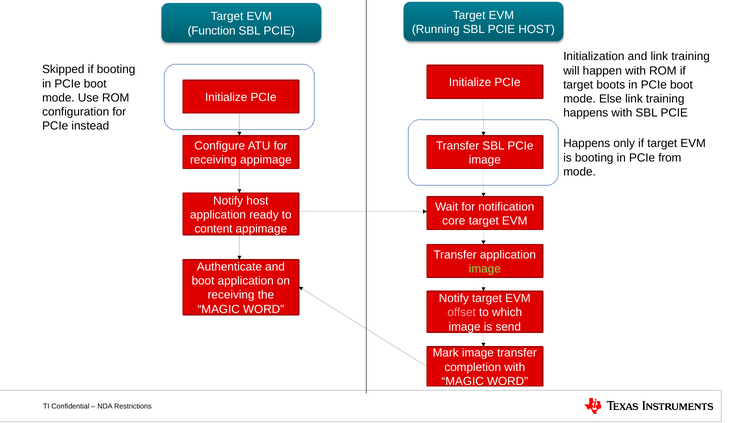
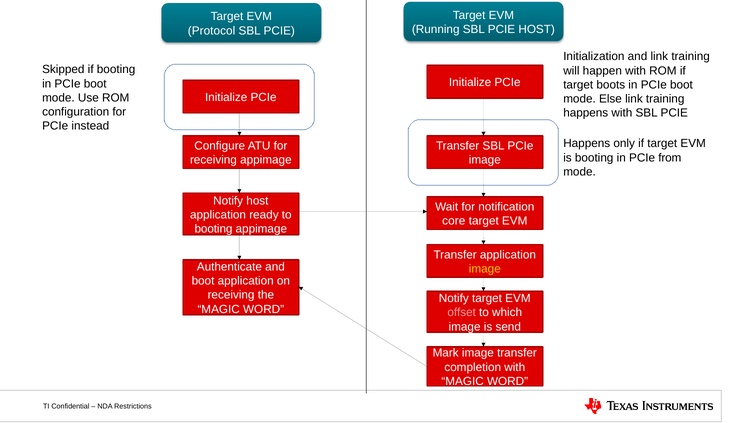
Function: Function -> Protocol
content at (214, 229): content -> booting
image at (485, 268) colour: light green -> yellow
